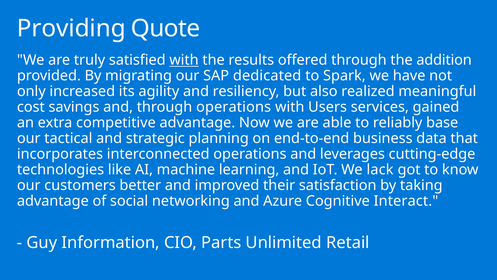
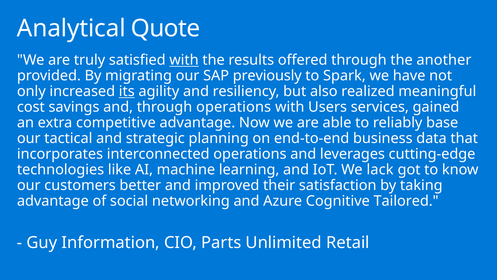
Providing: Providing -> Analytical
addition: addition -> another
dedicated: dedicated -> previously
its underline: none -> present
Interact: Interact -> Tailored
